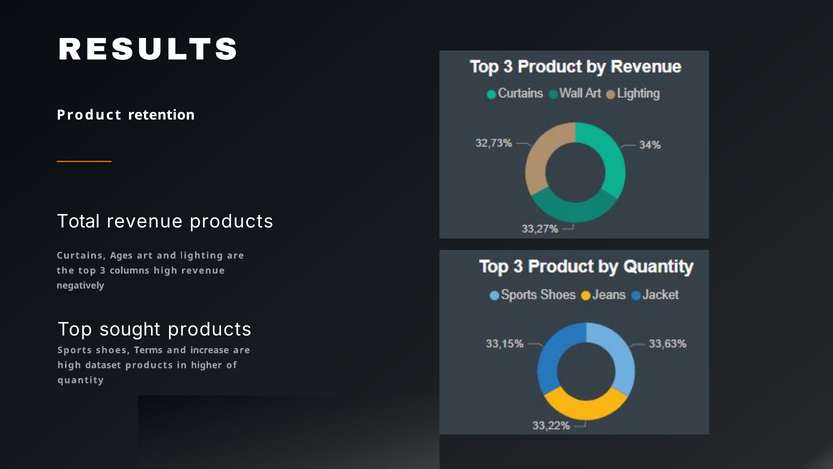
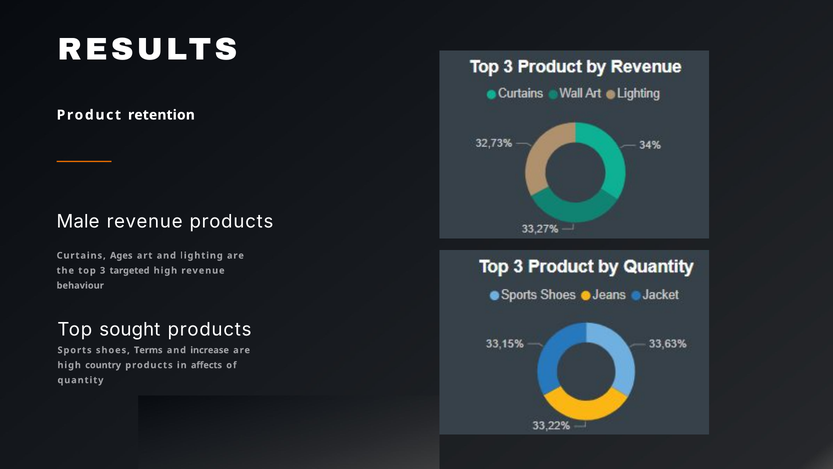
Total: Total -> Male
columns: columns -> targeted
negatively: negatively -> behaviour
dataset: dataset -> country
higher: higher -> affects
